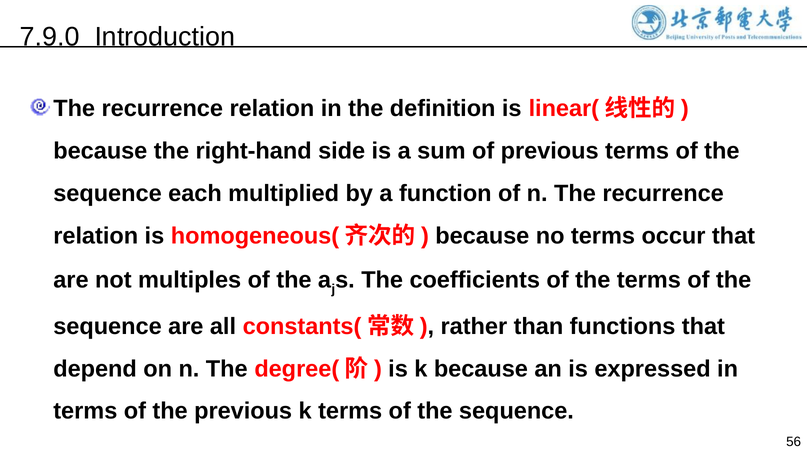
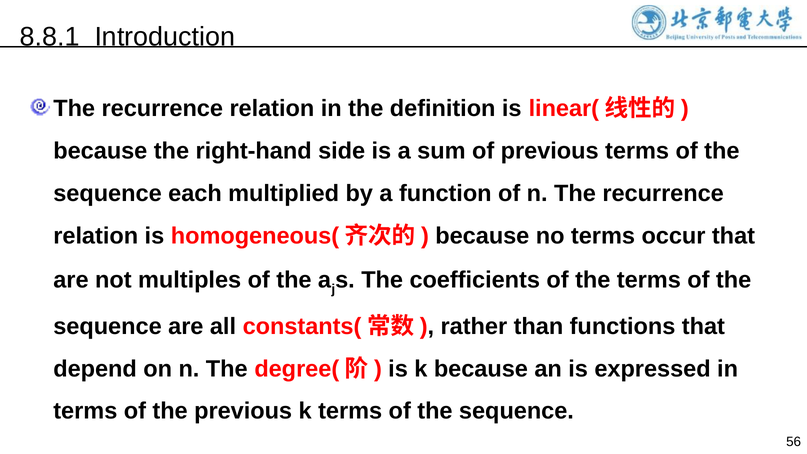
7.9.0: 7.9.0 -> 8.8.1
